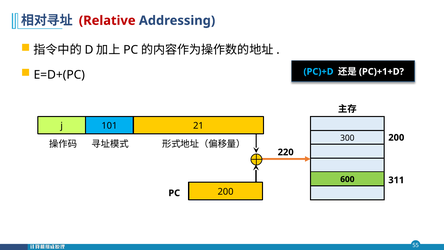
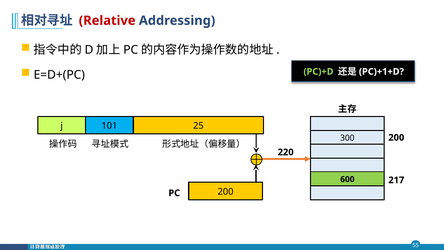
PC)+D colour: light blue -> light green
21: 21 -> 25
311: 311 -> 217
